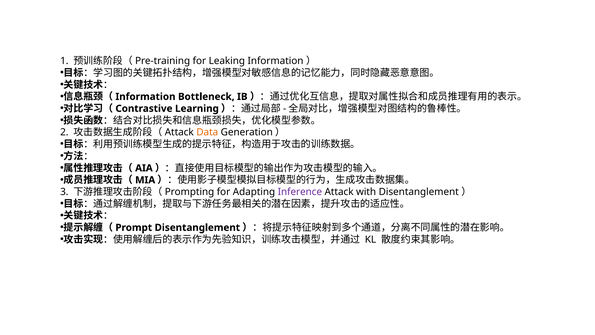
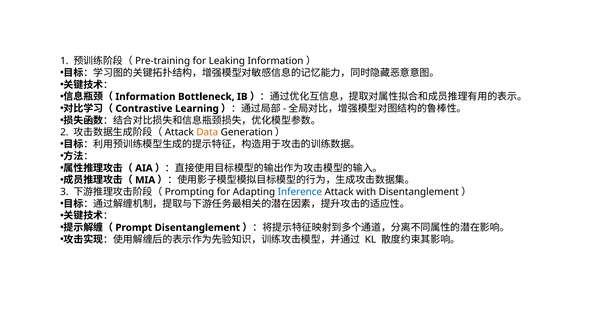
Inference colour: purple -> blue
